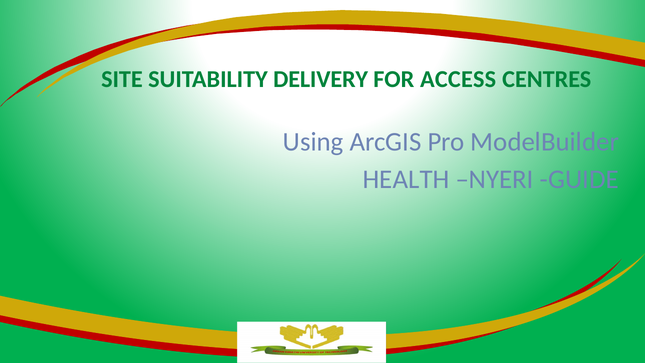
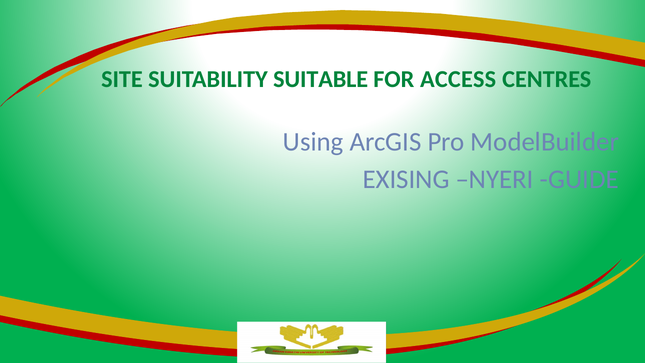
DELIVERY: DELIVERY -> SUITABLE
HEALTH: HEALTH -> EXISING
